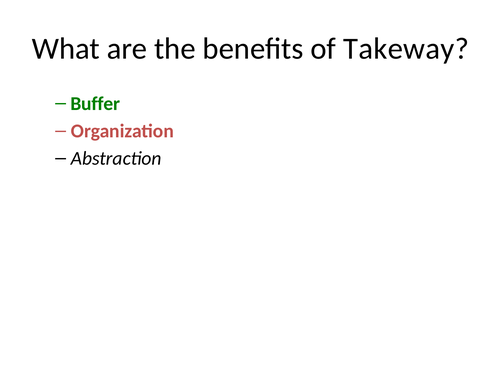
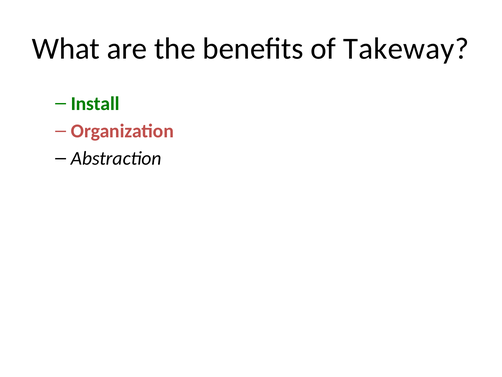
Buffer: Buffer -> Install
